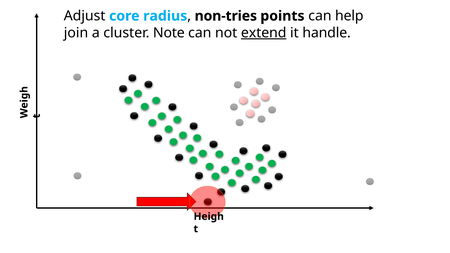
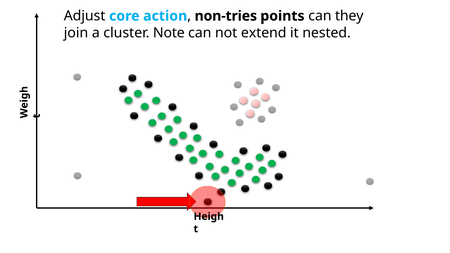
radius: radius -> action
help: help -> they
extend underline: present -> none
handle: handle -> nested
